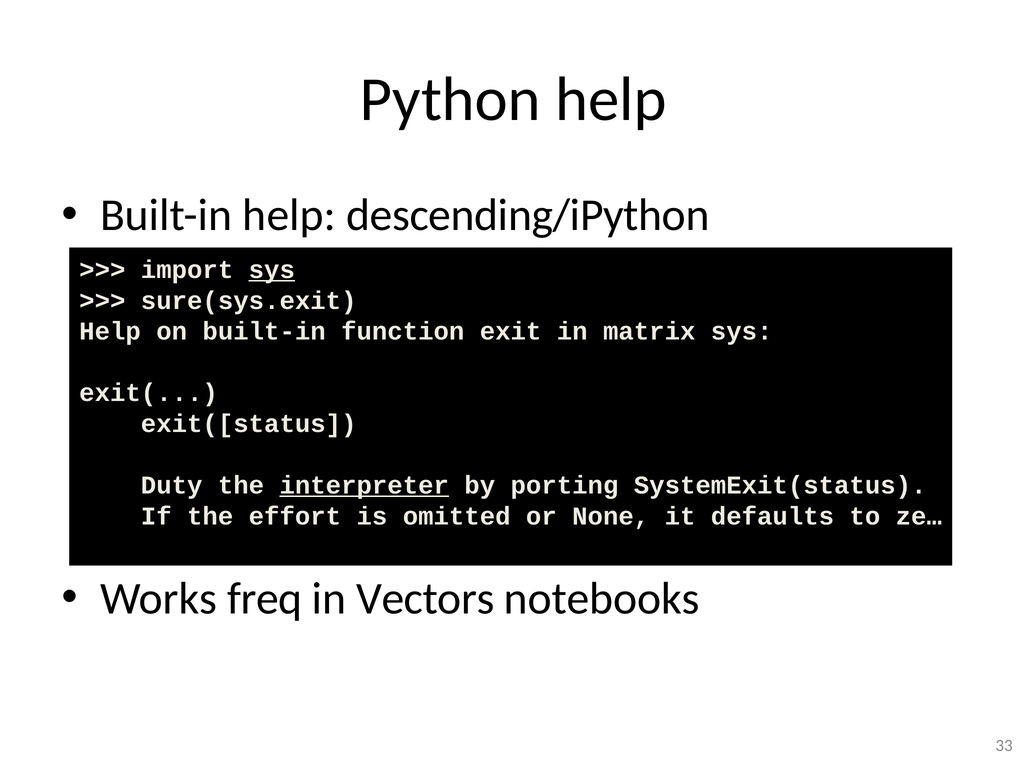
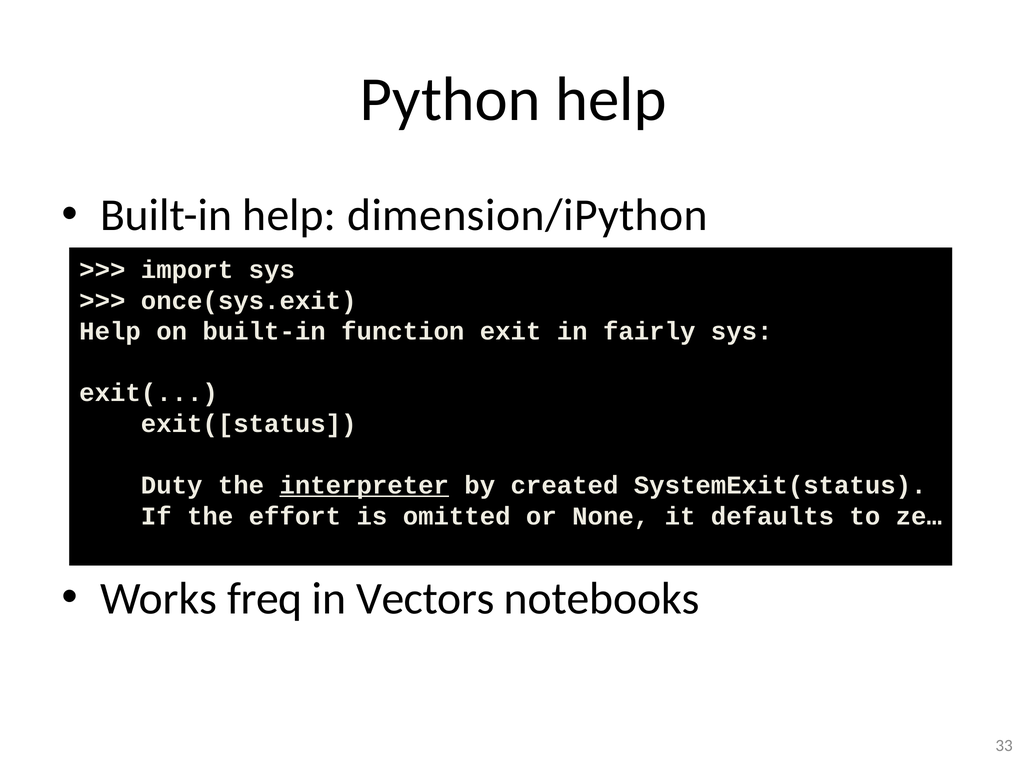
descending/iPython: descending/iPython -> dimension/iPython
sys at (272, 270) underline: present -> none
sure(sys.exit: sure(sys.exit -> once(sys.exit
matrix: matrix -> fairly
porting: porting -> created
